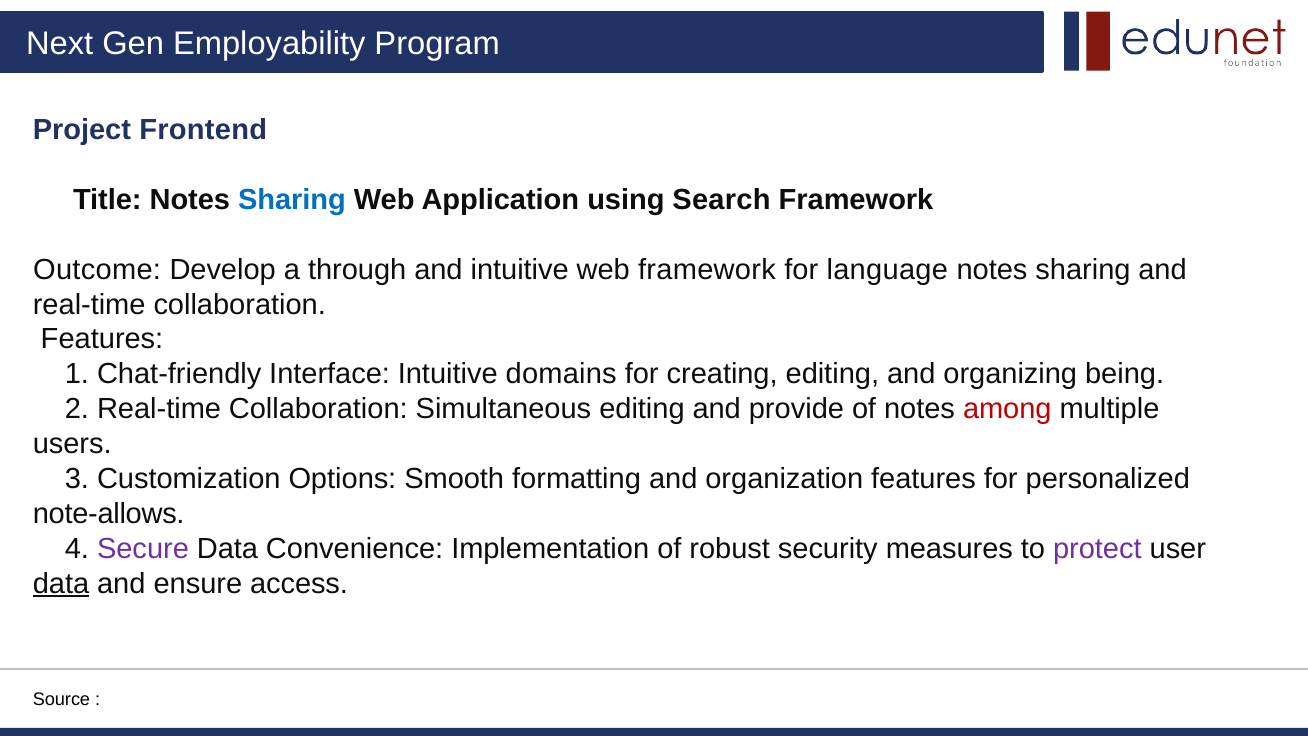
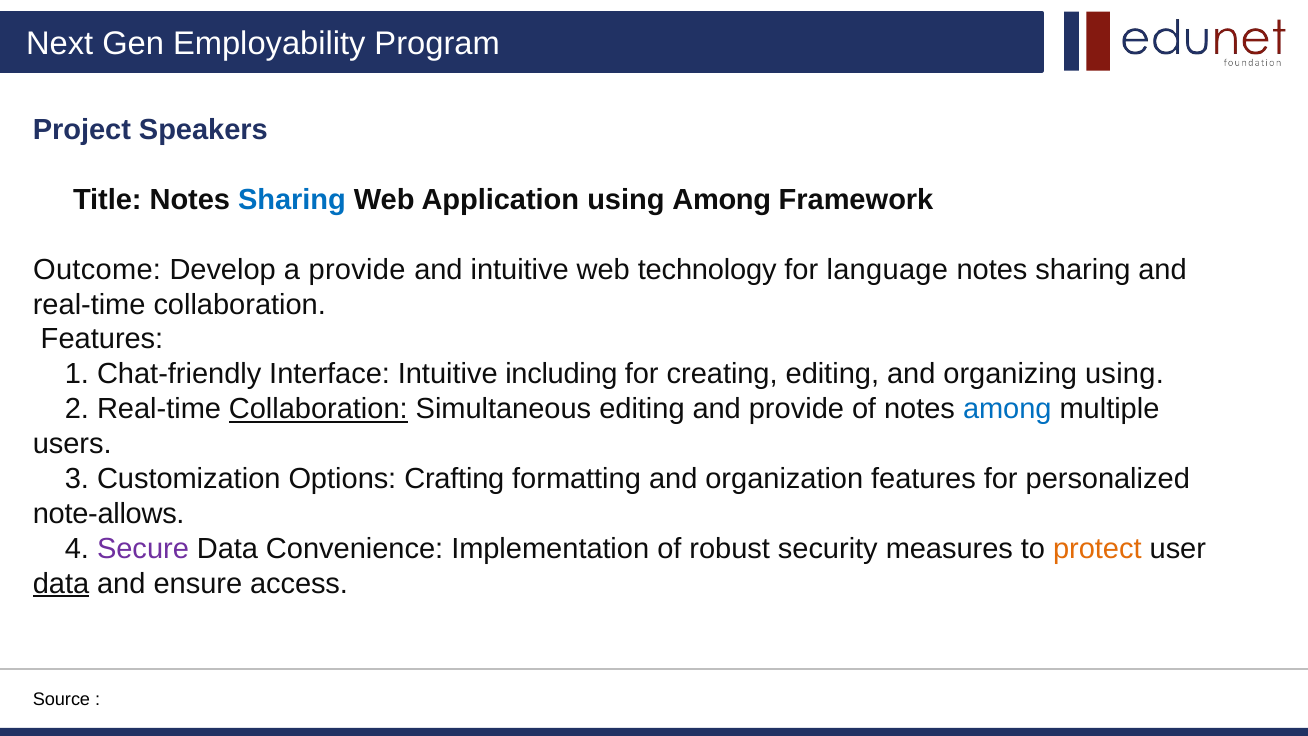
Frontend: Frontend -> Speakers
using Search: Search -> Among
a through: through -> provide
web framework: framework -> technology
domains: domains -> including
organizing being: being -> using
Collaboration at (318, 409) underline: none -> present
among at (1007, 409) colour: red -> blue
Smooth: Smooth -> Crafting
protect colour: purple -> orange
